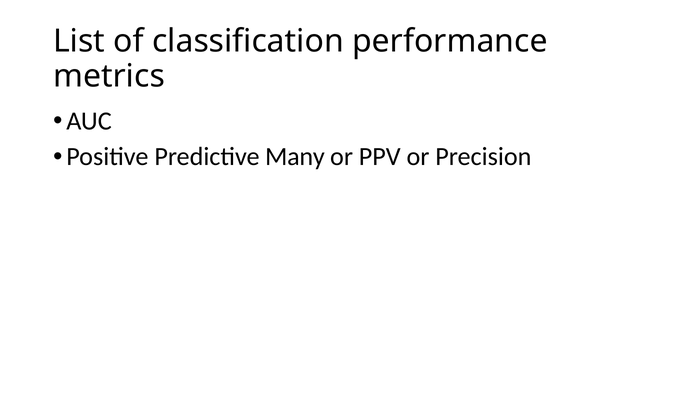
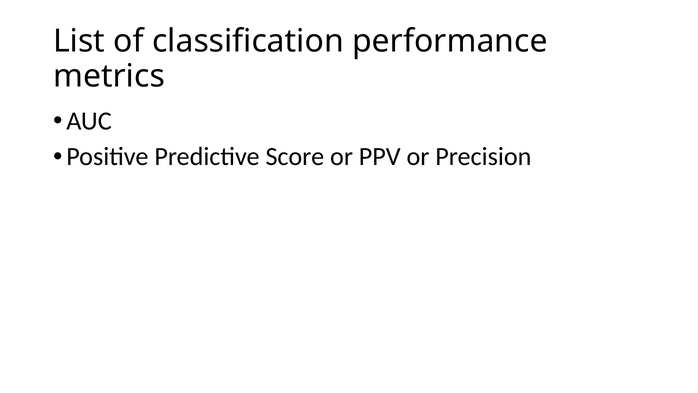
Many: Many -> Score
